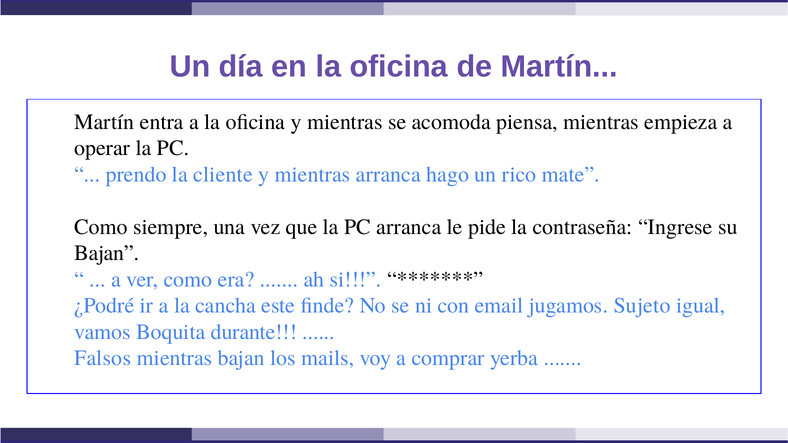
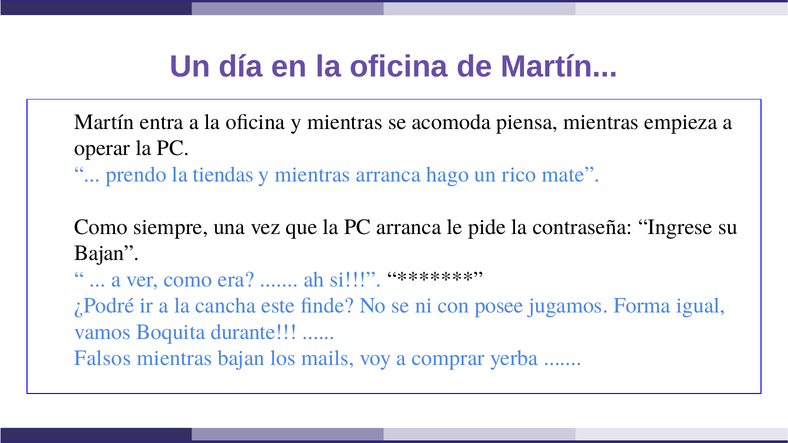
cliente: cliente -> tiendas
email: email -> posee
Sujeto: Sujeto -> Forma
